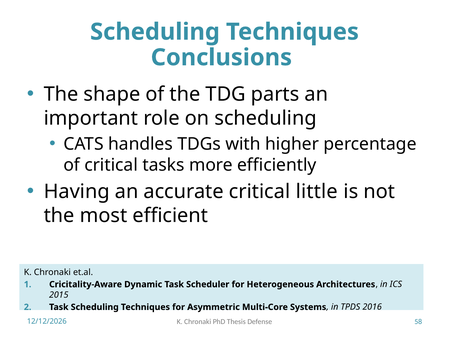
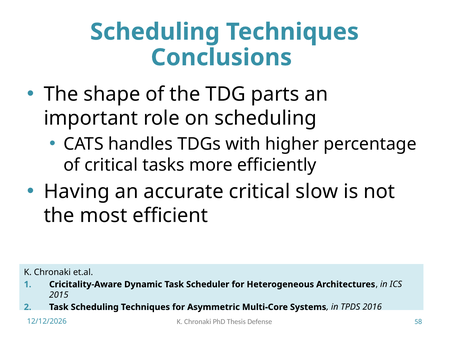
little: little -> slow
